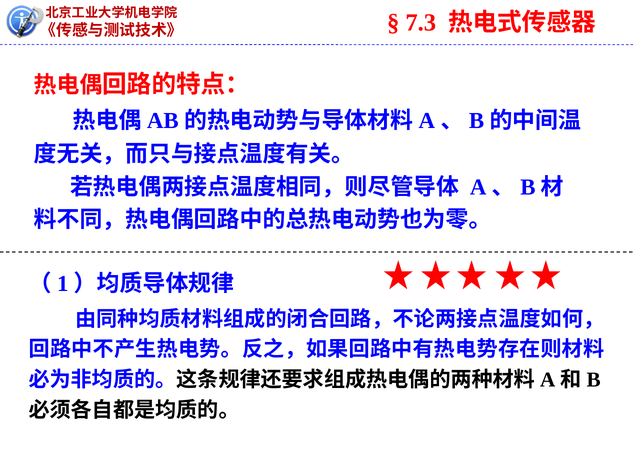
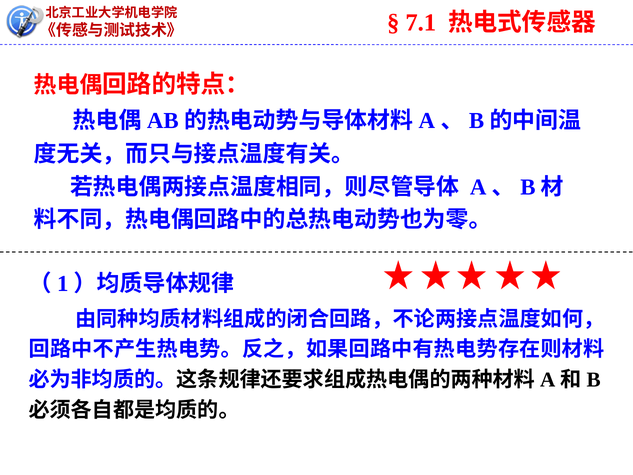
7.3: 7.3 -> 7.1
